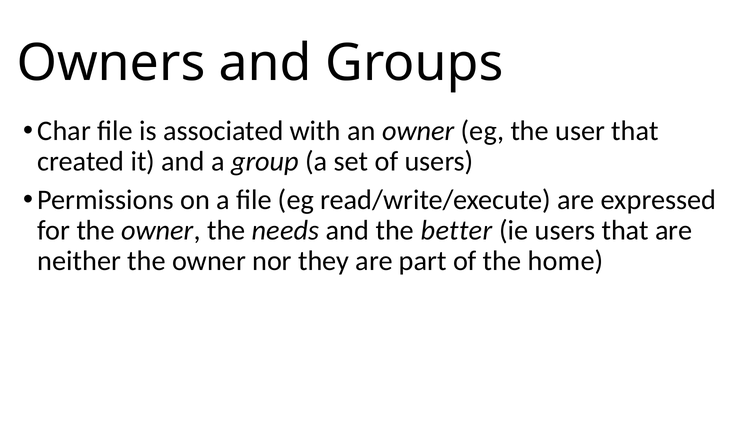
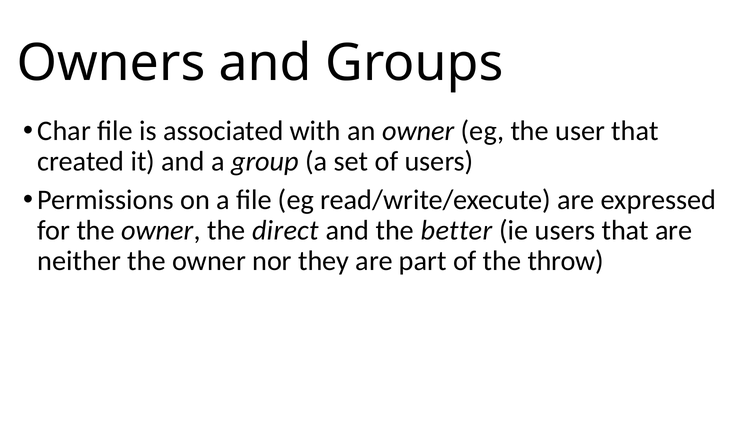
needs: needs -> direct
home: home -> throw
